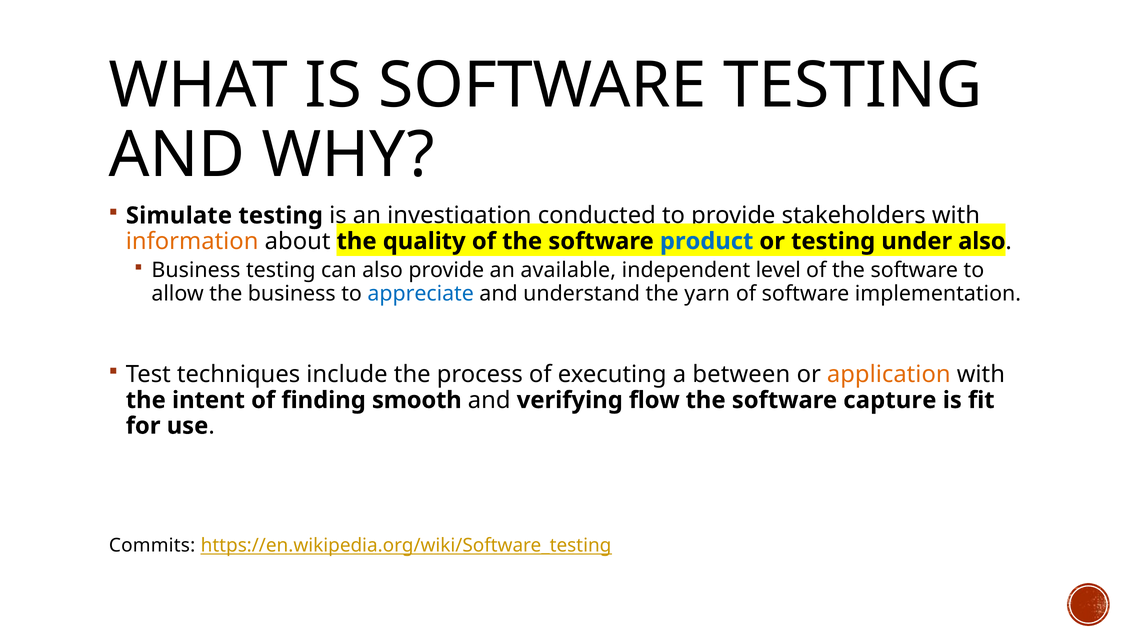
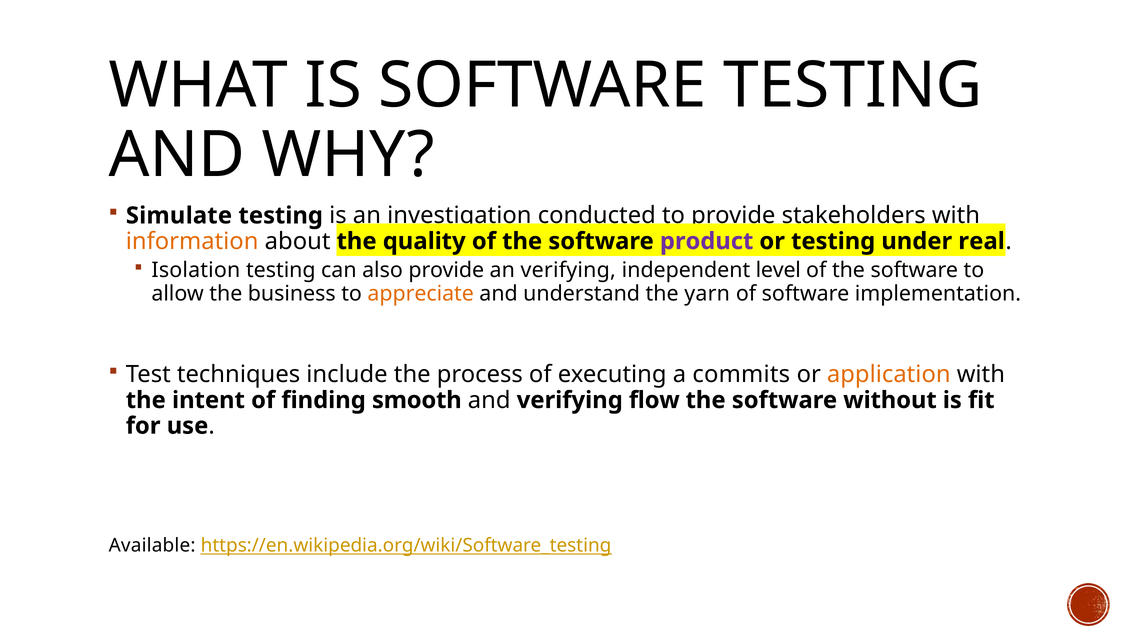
product colour: blue -> purple
under also: also -> real
Business at (196, 270): Business -> Isolation
an available: available -> verifying
appreciate colour: blue -> orange
between: between -> commits
capture: capture -> without
Commits: Commits -> Available
